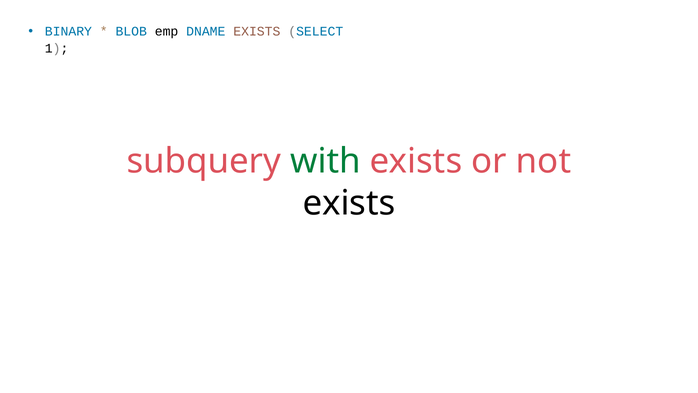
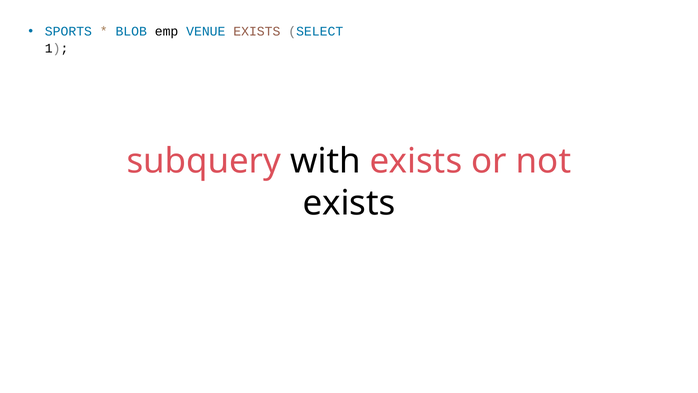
BINARY: BINARY -> SPORTS
DNAME: DNAME -> VENUE
with colour: green -> black
